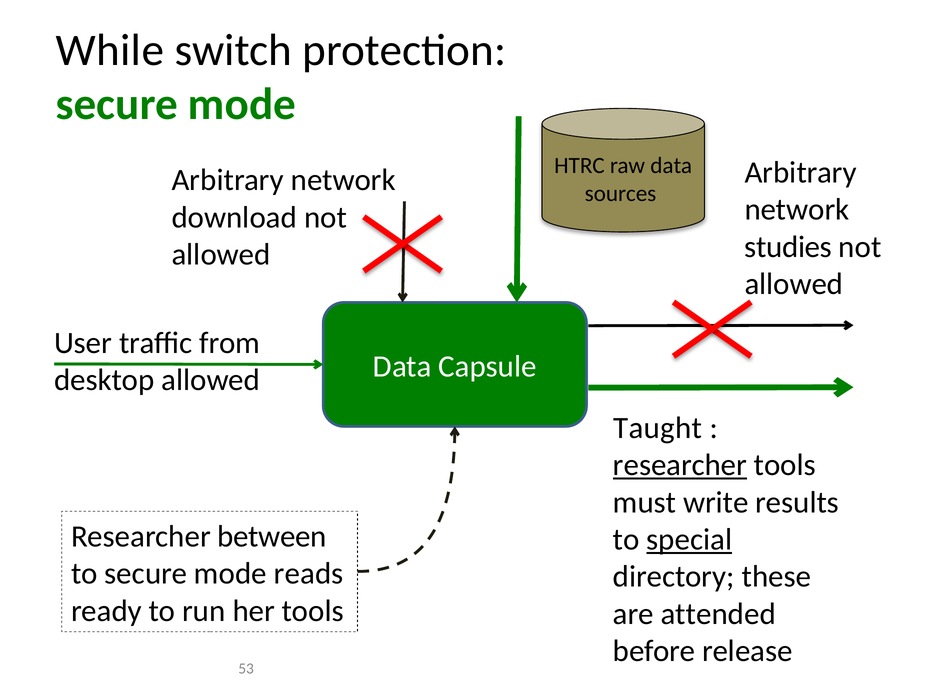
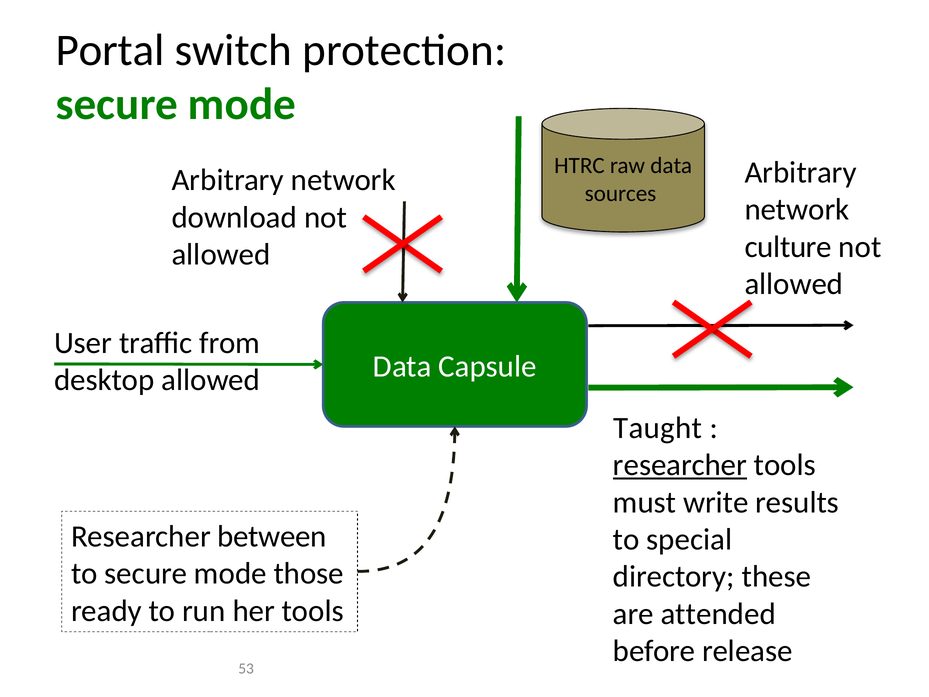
While: While -> Portal
studies: studies -> culture
special underline: present -> none
reads: reads -> those
